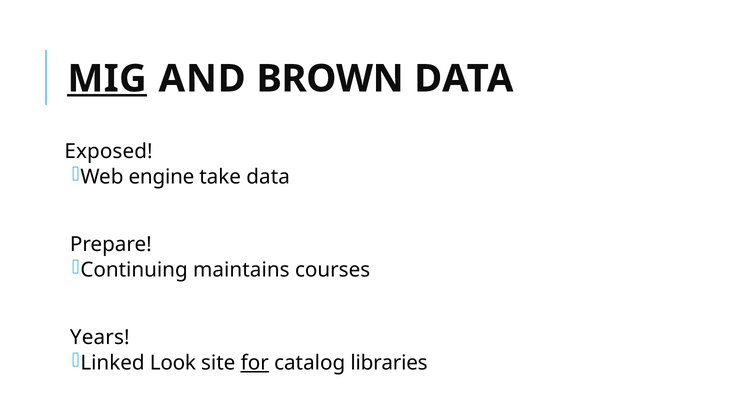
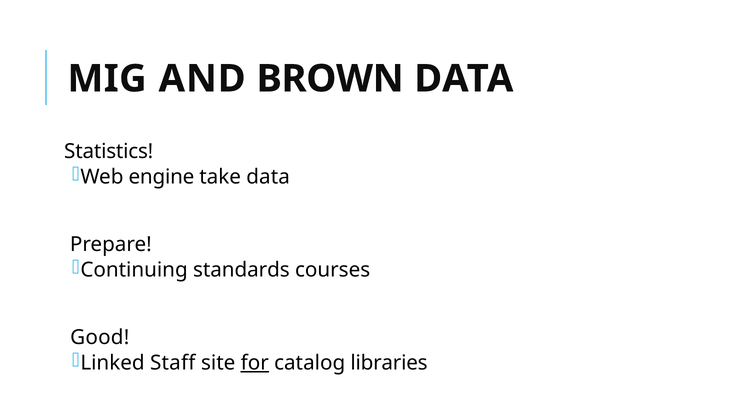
MIG underline: present -> none
Exposed: Exposed -> Statistics
maintains: maintains -> standards
Years: Years -> Good
Look: Look -> Staff
